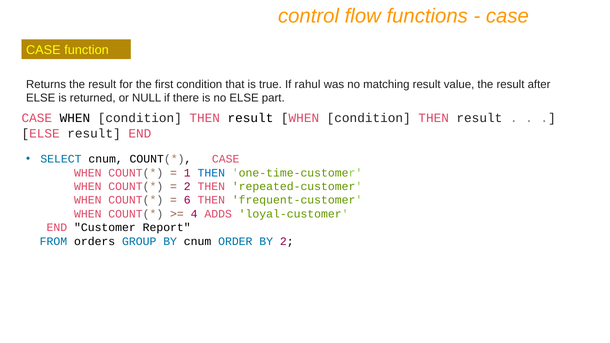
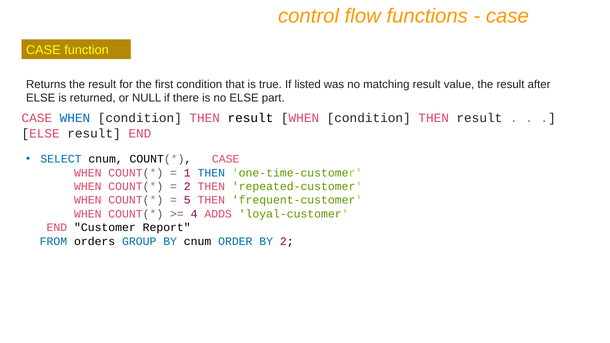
rahul: rahul -> listed
WHEN at (75, 118) colour: black -> blue
6: 6 -> 5
